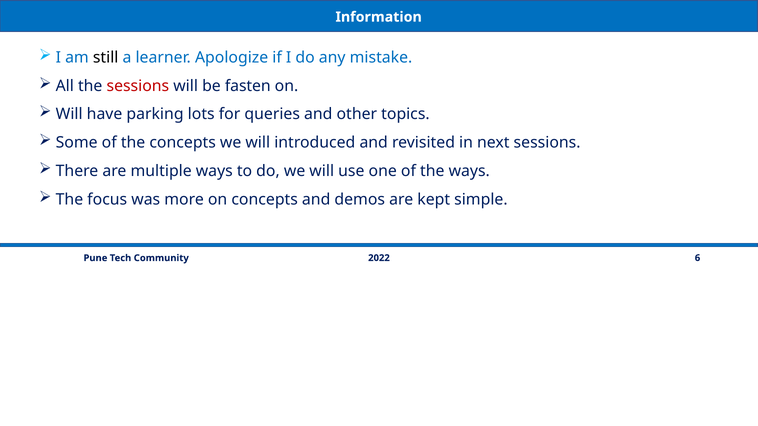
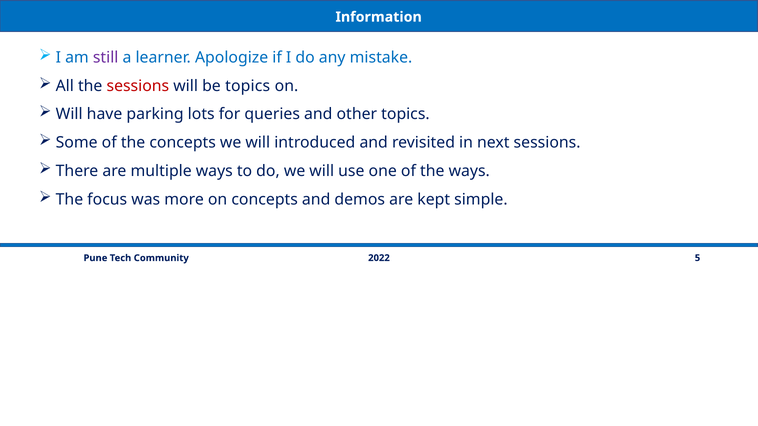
still colour: black -> purple
be fasten: fasten -> topics
6: 6 -> 5
